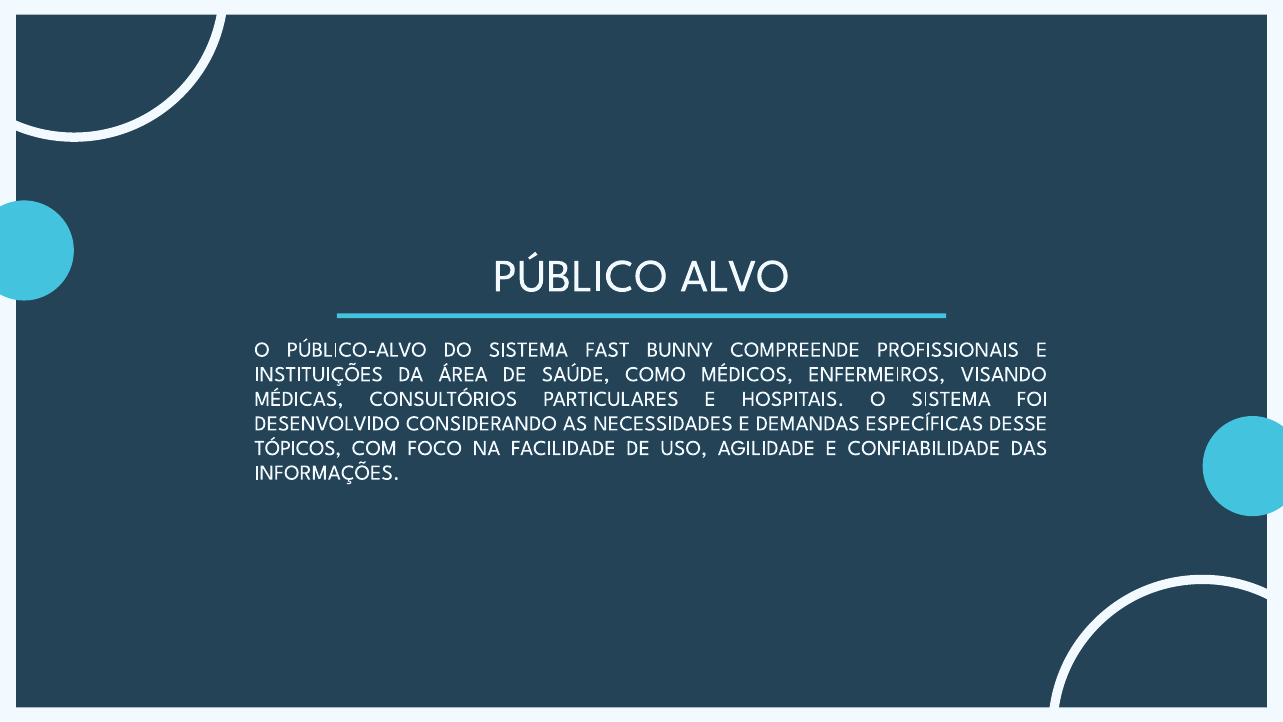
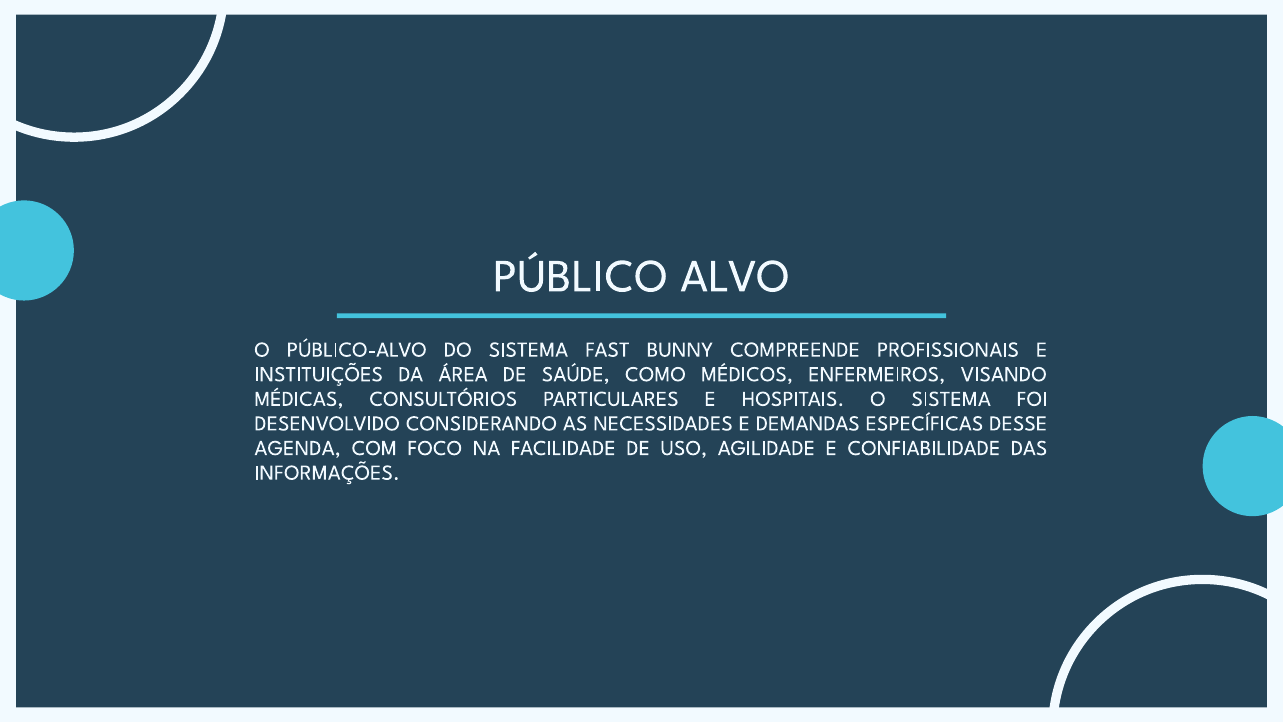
TÓPICOS: TÓPICOS -> AGENDA
